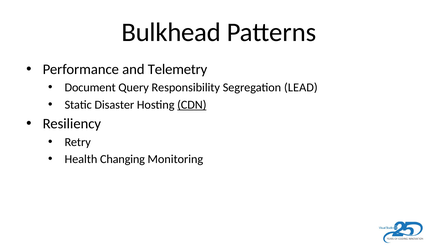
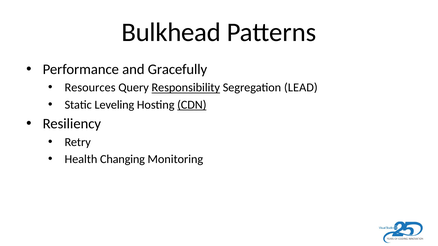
Telemetry: Telemetry -> Gracefully
Document: Document -> Resources
Responsibility underline: none -> present
Disaster: Disaster -> Leveling
